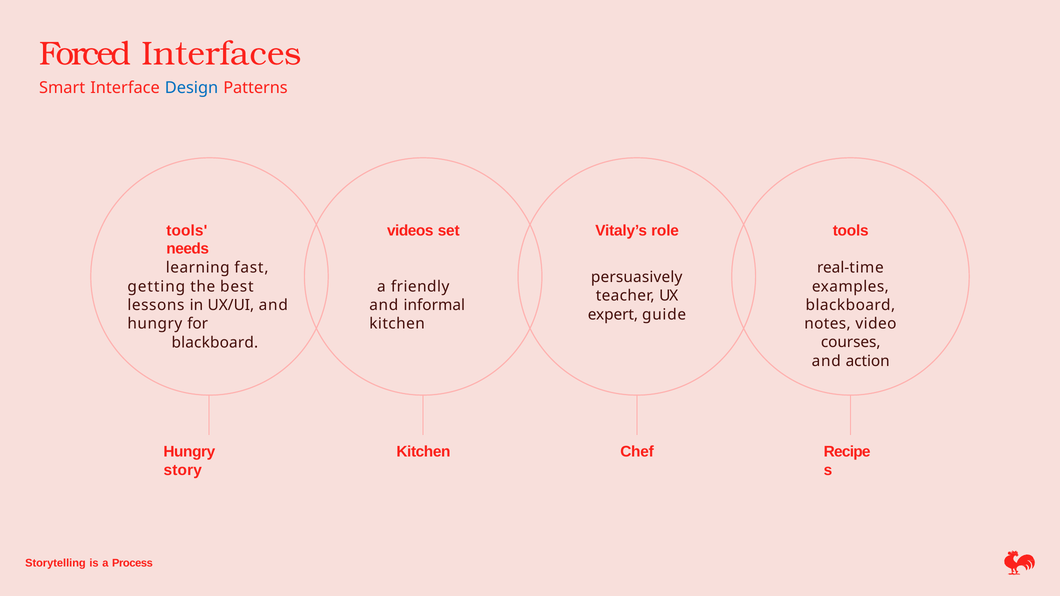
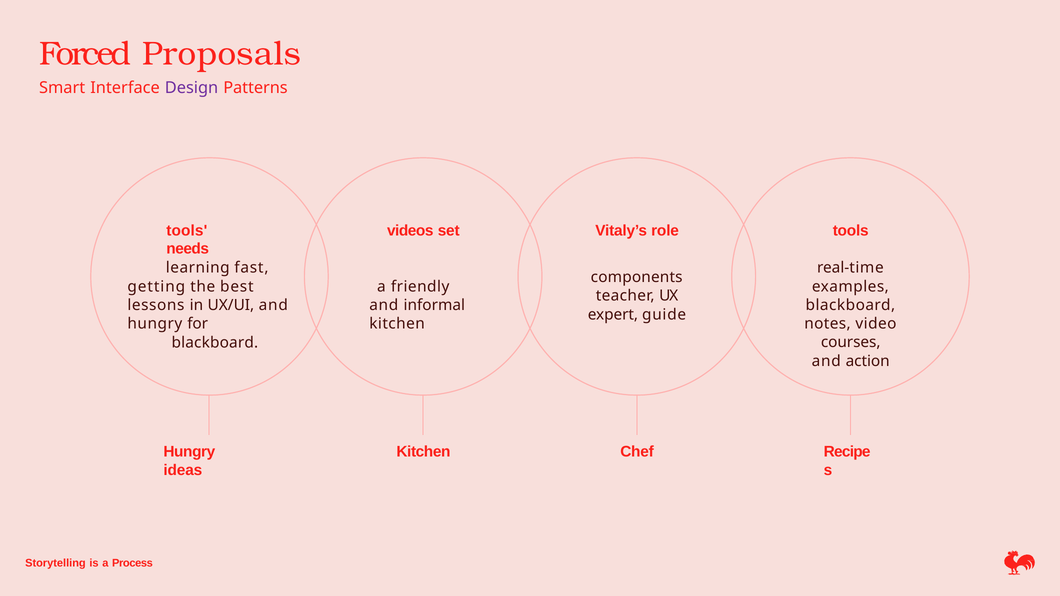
Interfaces: Interfaces -> Proposals
Design colour: blue -> purple
persuasively: persuasively -> components
story: story -> ideas
